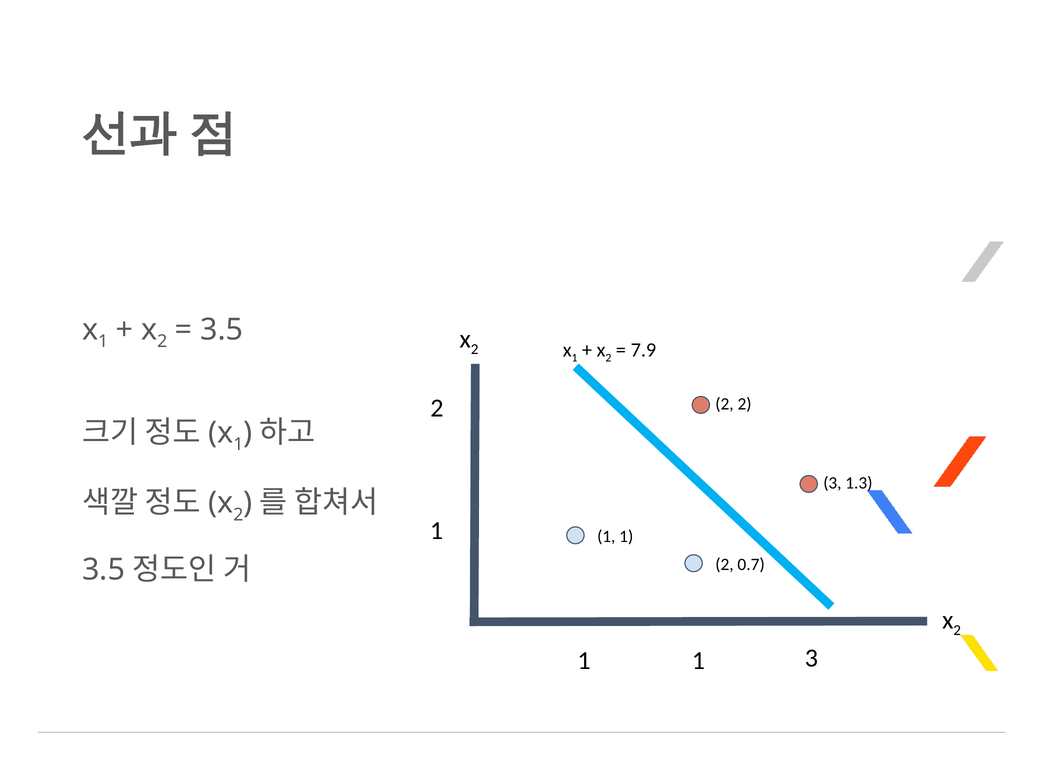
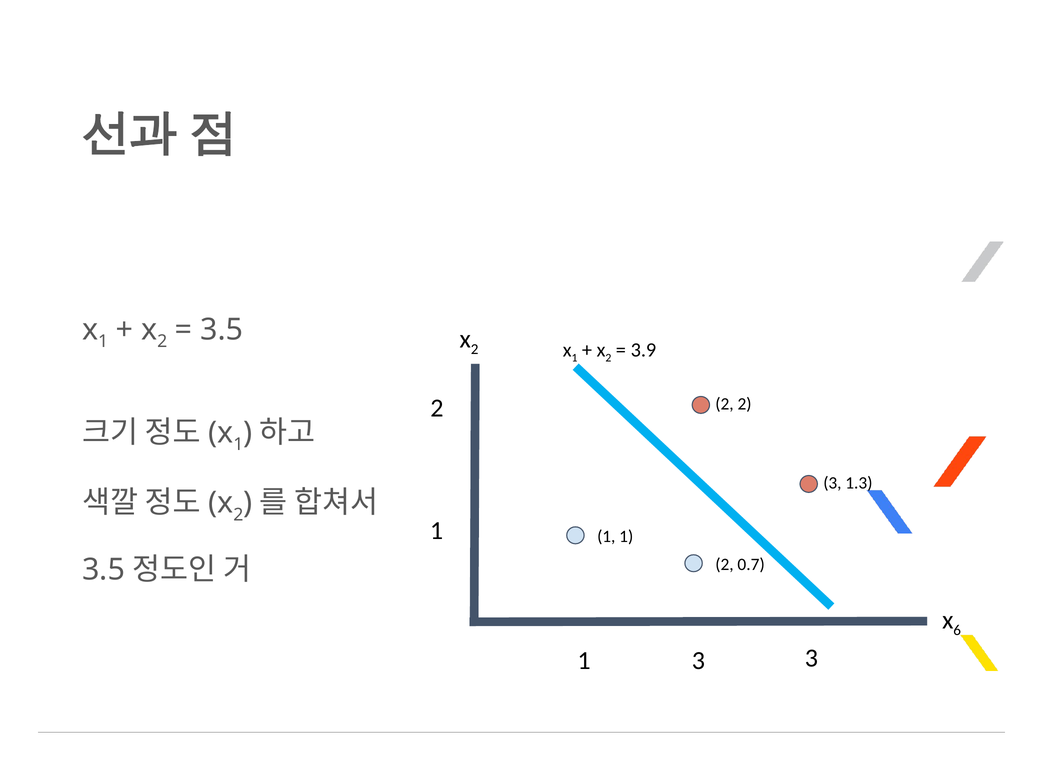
7.9: 7.9 -> 3.9
2 at (957, 631): 2 -> 6
1 at (698, 661): 1 -> 3
